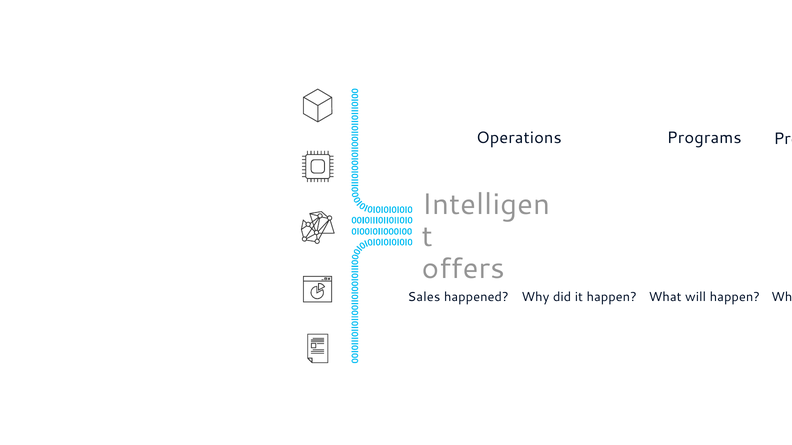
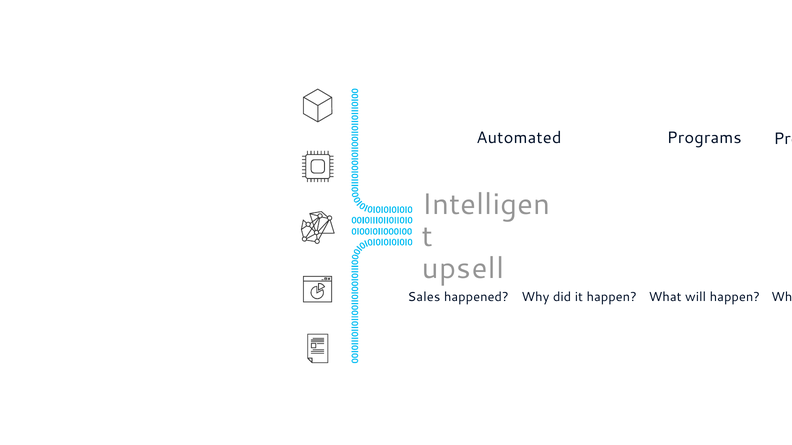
Operations: Operations -> Automated
offers: offers -> upsell
